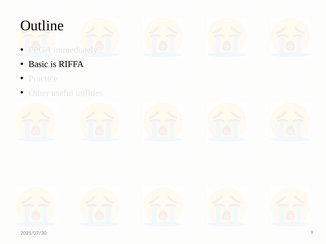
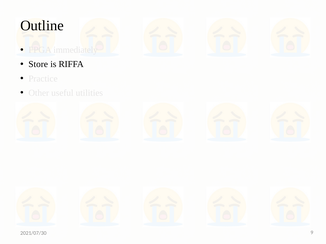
Basic: Basic -> Store
